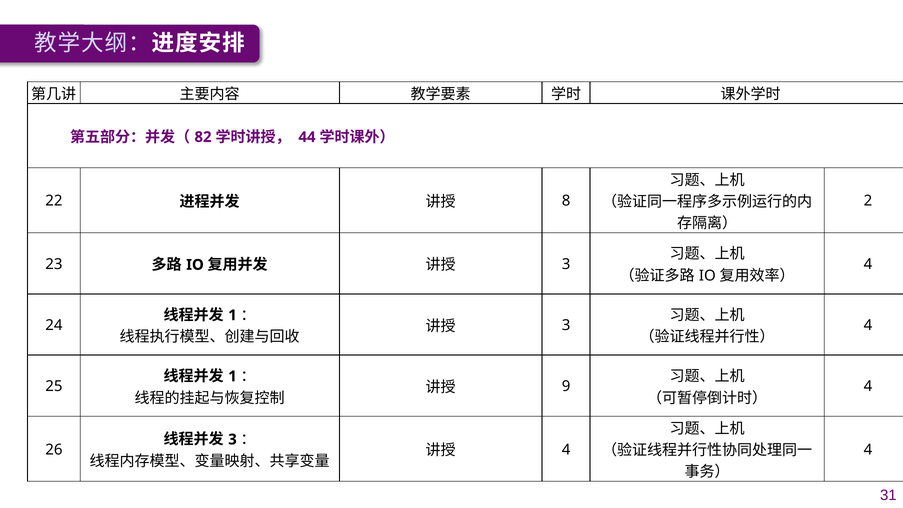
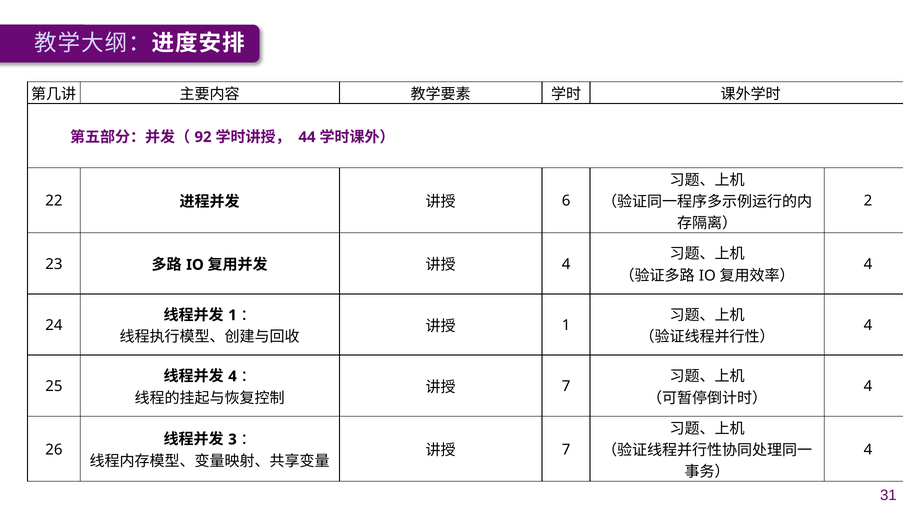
82: 82 -> 92
8: 8 -> 6
3 at (566, 264): 3 -> 4
3 at (566, 325): 3 -> 1
1 at (233, 376): 1 -> 4
9 at (566, 386): 9 -> 7
4 at (566, 450): 4 -> 7
